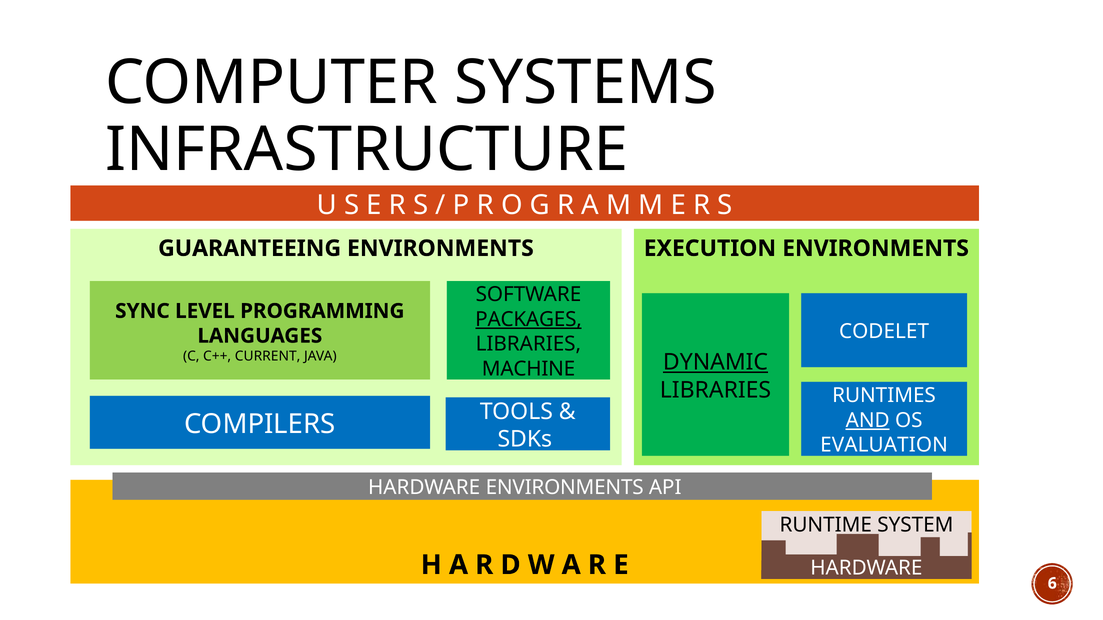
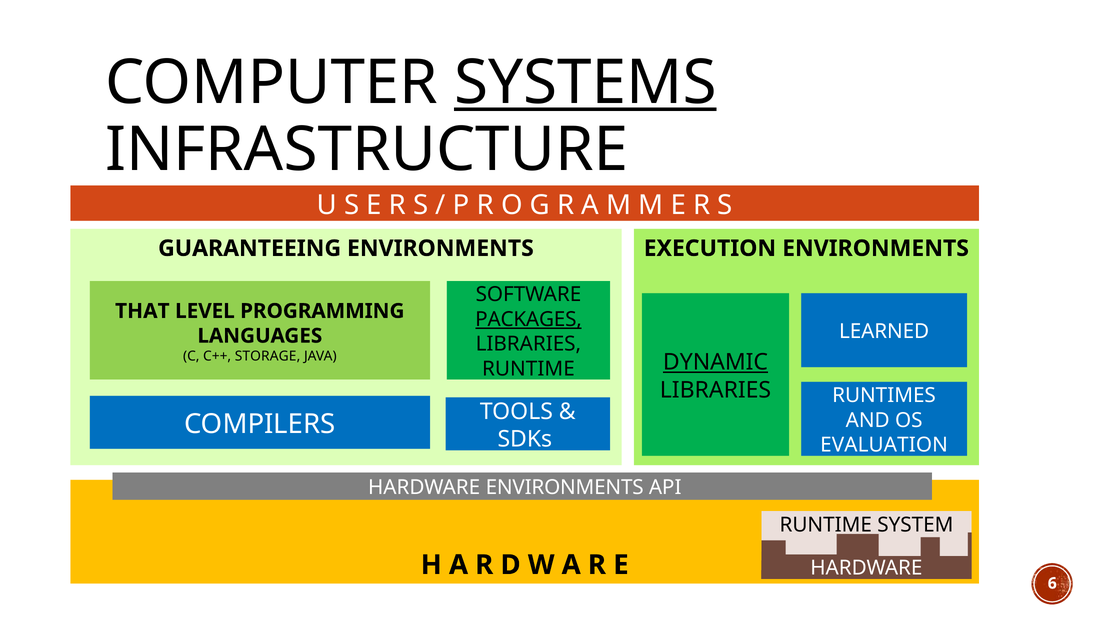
SYSTEMS underline: none -> present
SYNC: SYNC -> THAT
CODELET: CODELET -> LEARNED
CURRENT: CURRENT -> STORAGE
MACHINE at (529, 369): MACHINE -> RUNTIME
AND underline: present -> none
